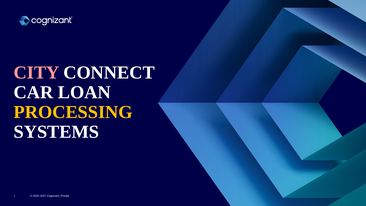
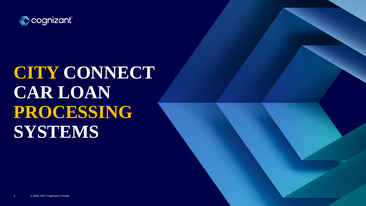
CITY colour: pink -> yellow
